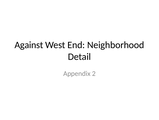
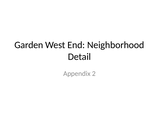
Against: Against -> Garden
